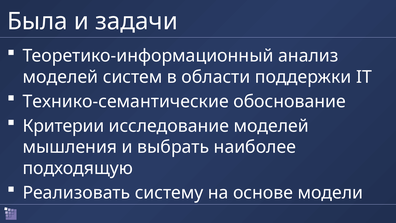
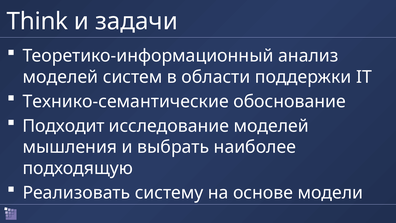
Была: Была -> Think
Критерии: Критерии -> Подходит
